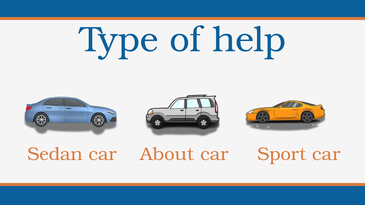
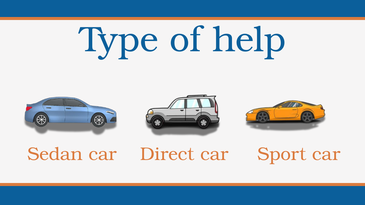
About: About -> Direct
